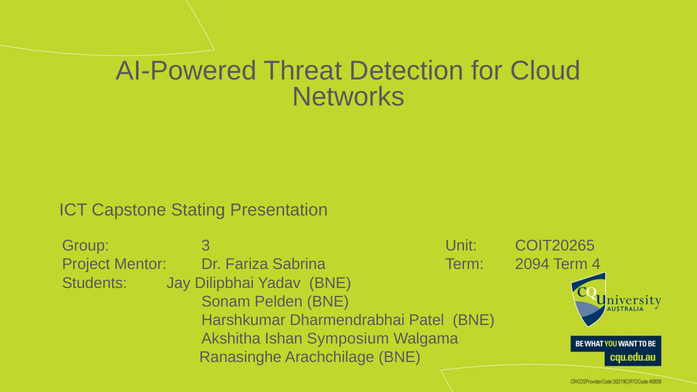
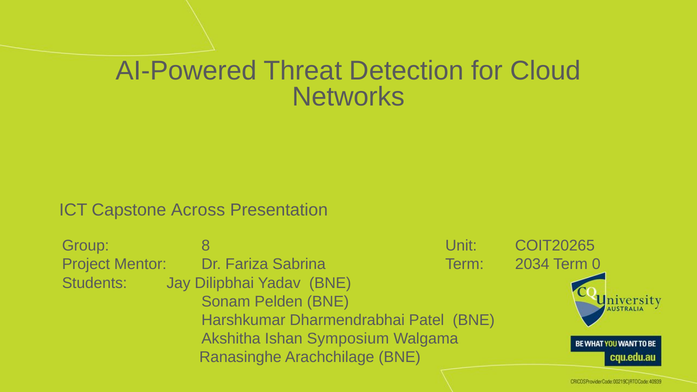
Stating: Stating -> Across
3: 3 -> 8
2094: 2094 -> 2034
4: 4 -> 0
